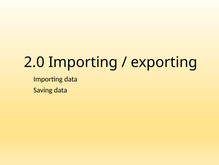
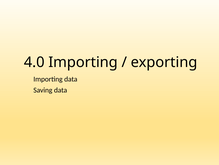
2.0: 2.0 -> 4.0
